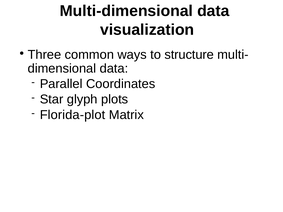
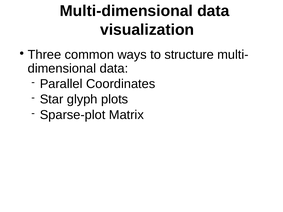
Florida-plot: Florida-plot -> Sparse-plot
